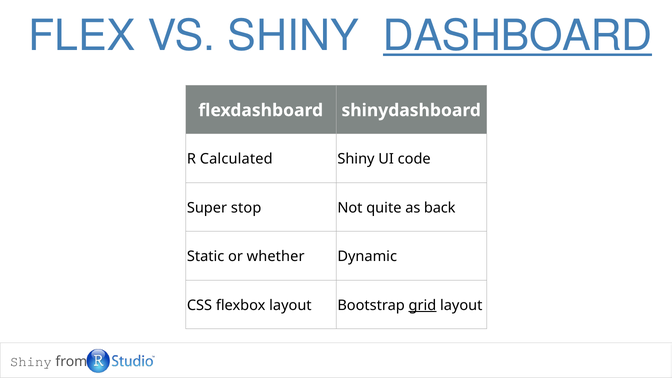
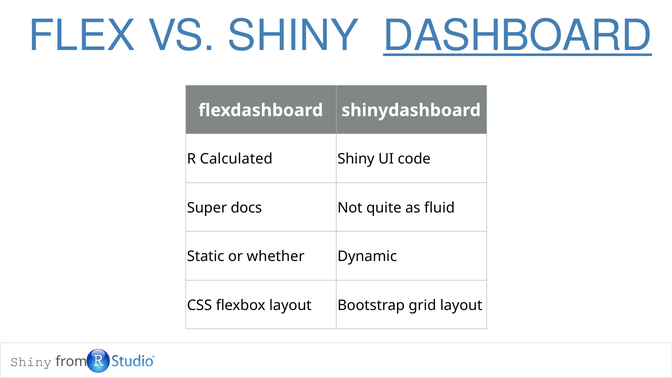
stop: stop -> docs
back: back -> fluid
grid underline: present -> none
